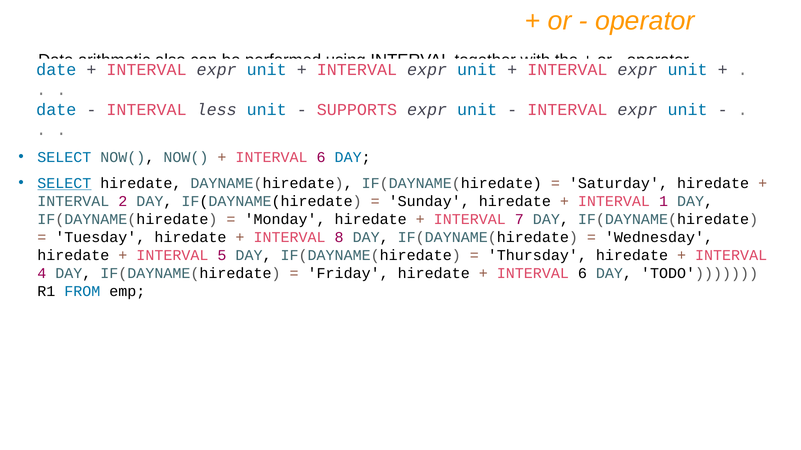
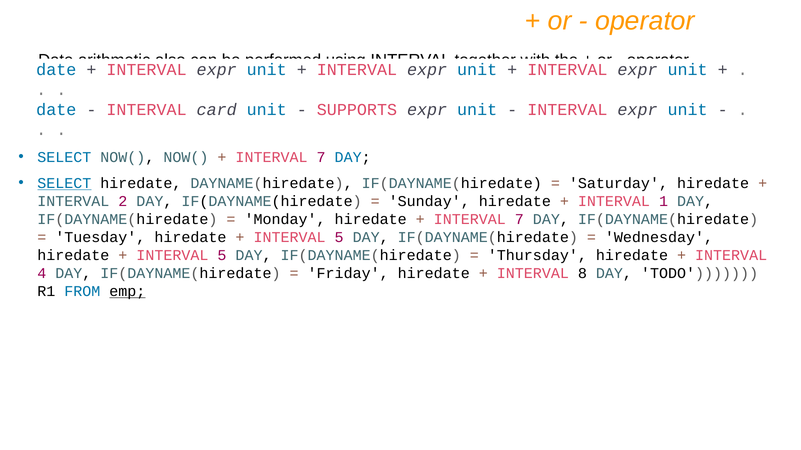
less: less -> card
6 at (321, 158): 6 -> 7
8 at (339, 238): 8 -> 5
6 at (582, 274): 6 -> 8
emp underline: none -> present
